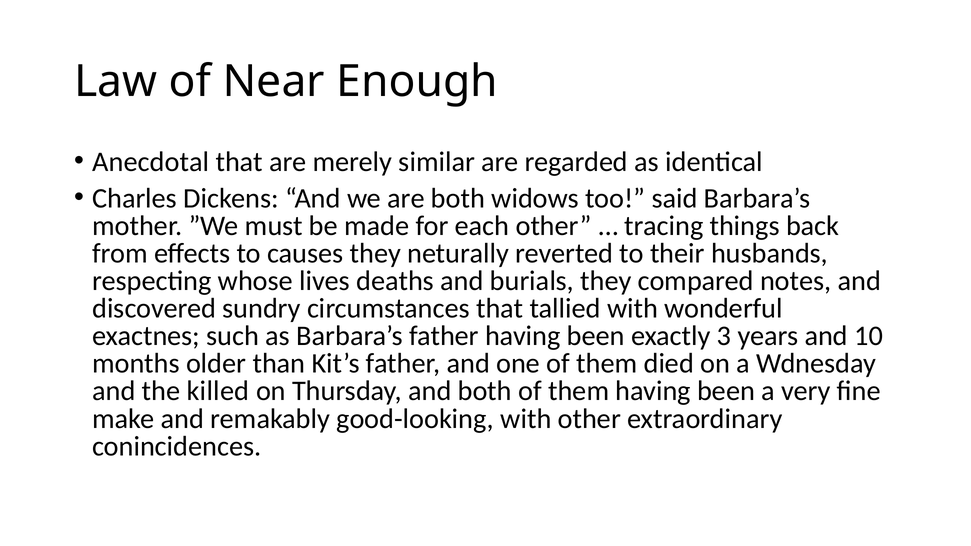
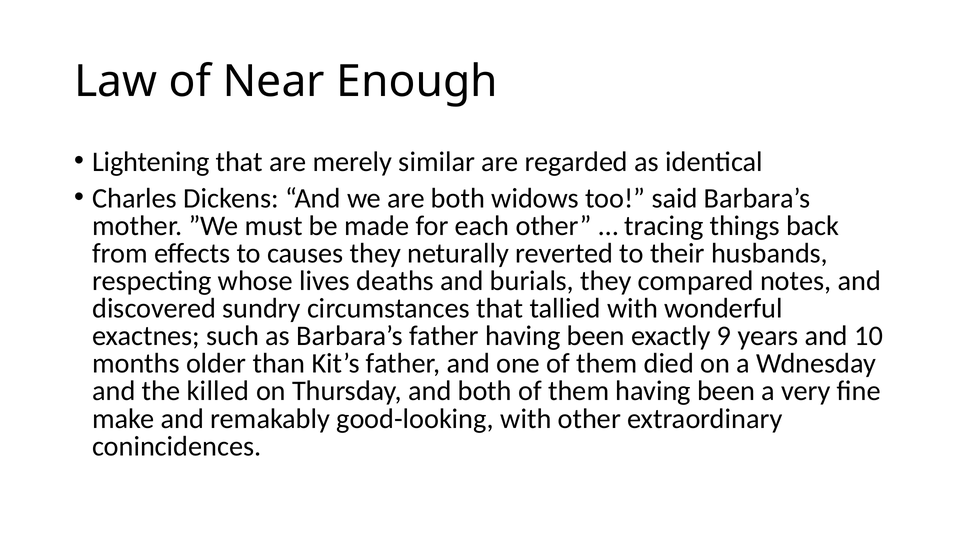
Anecdotal: Anecdotal -> Lightening
3: 3 -> 9
